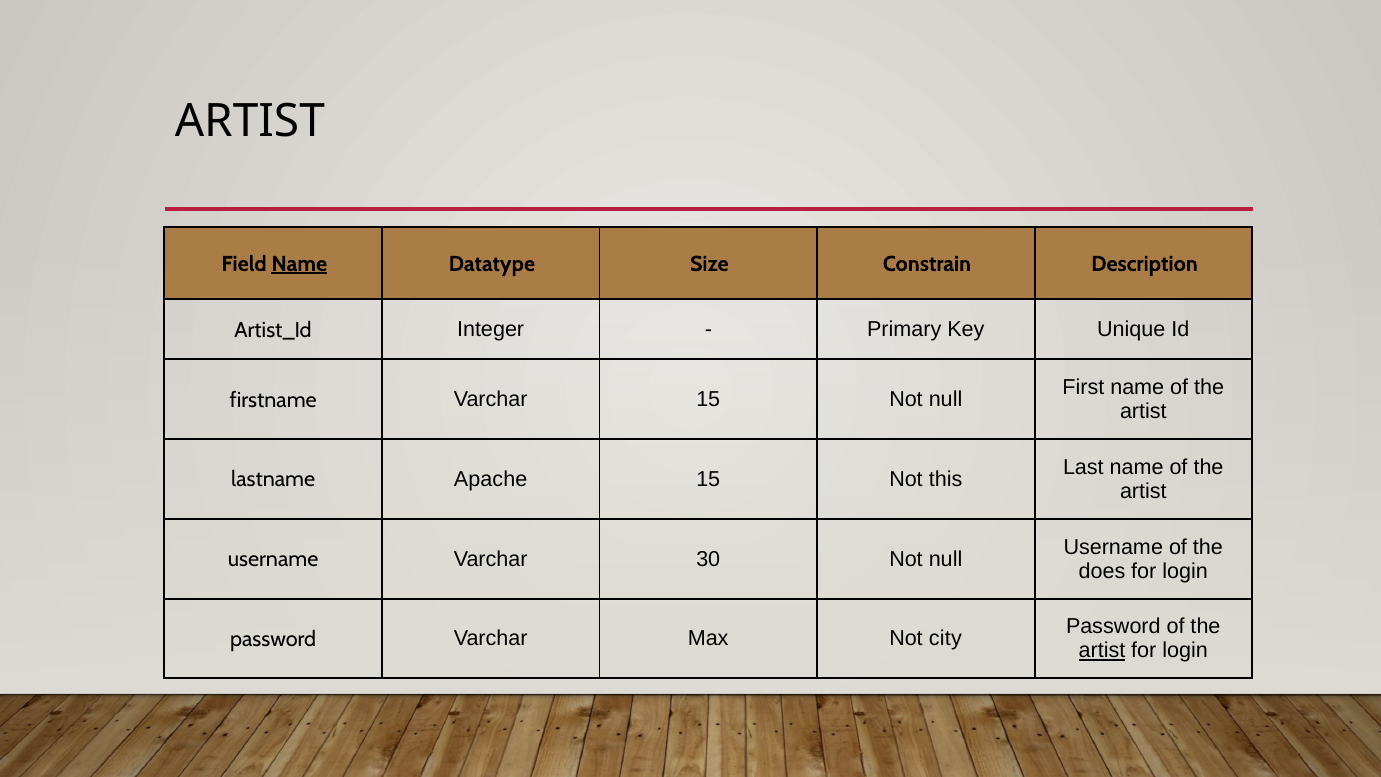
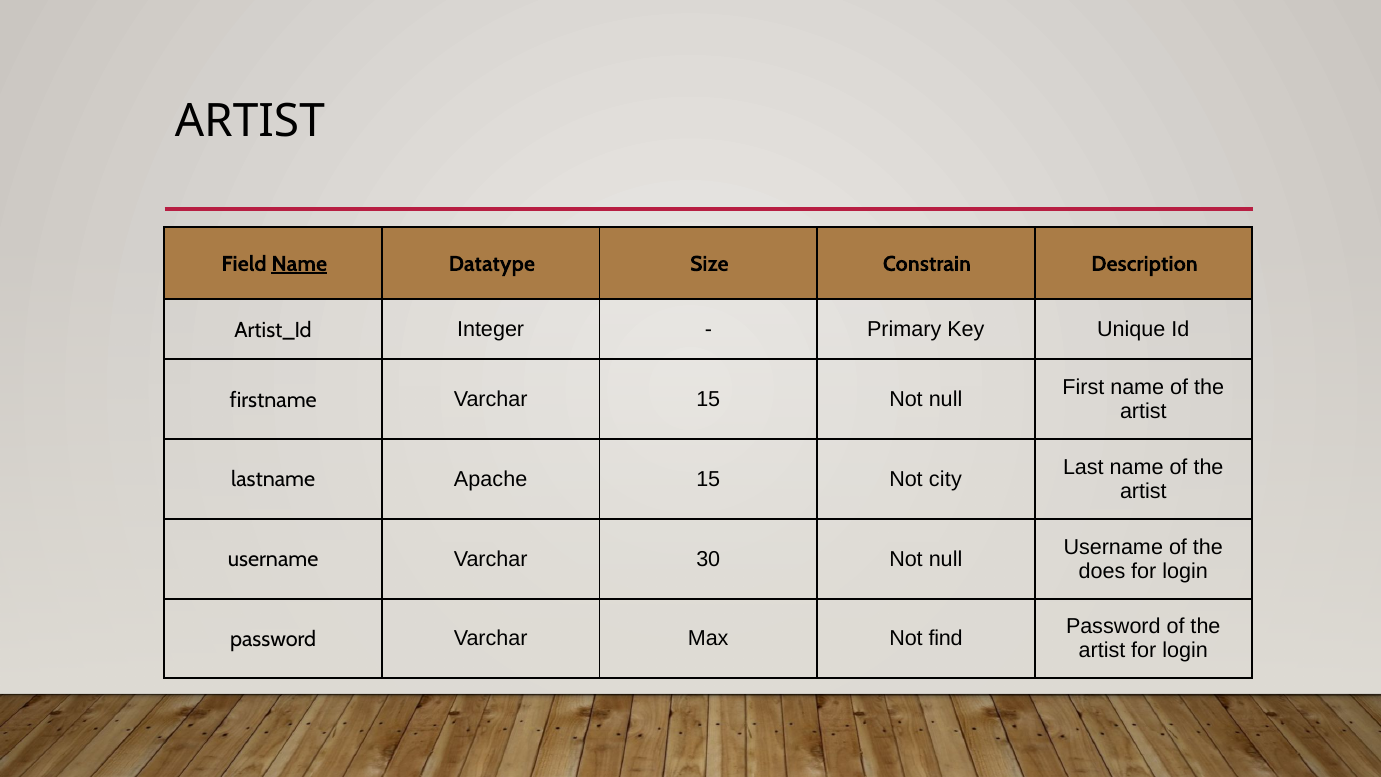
this: this -> city
city: city -> find
artist at (1102, 651) underline: present -> none
